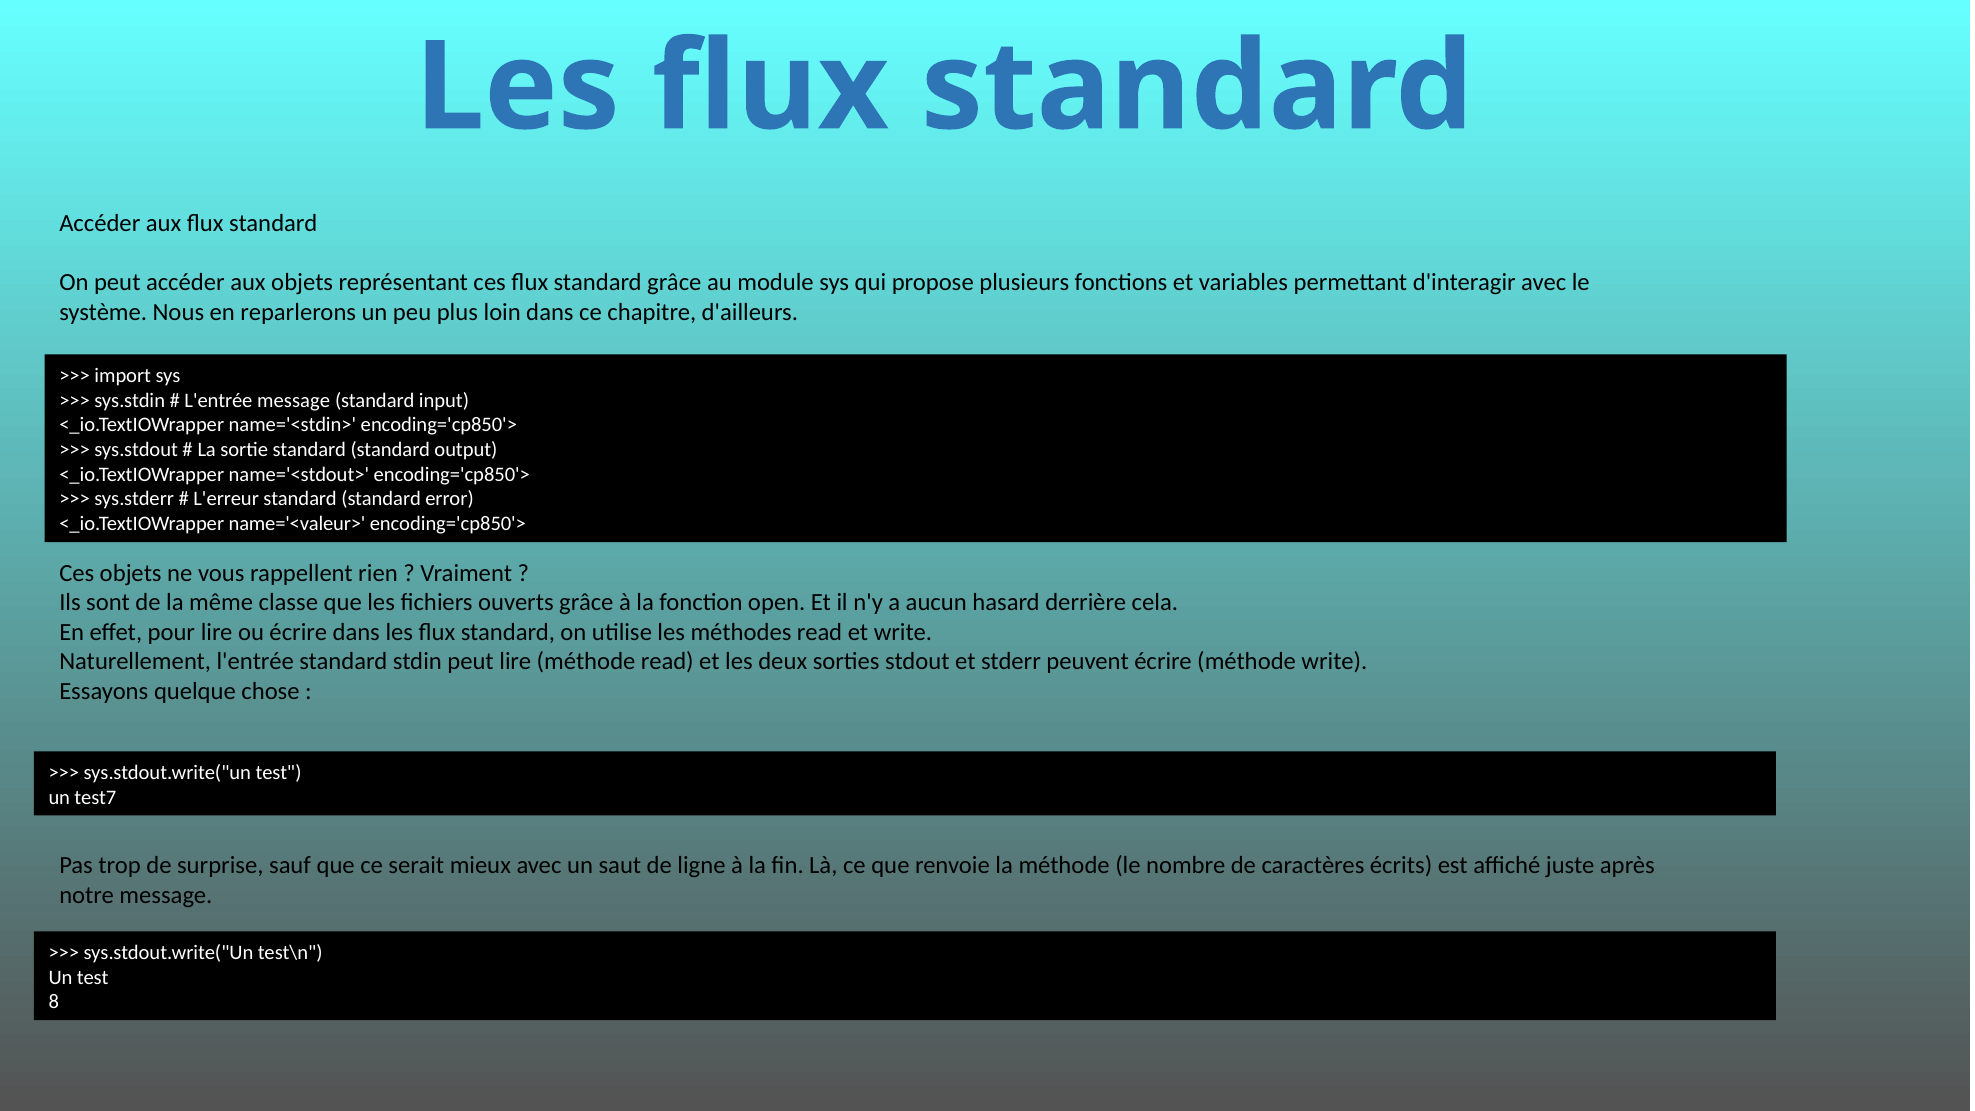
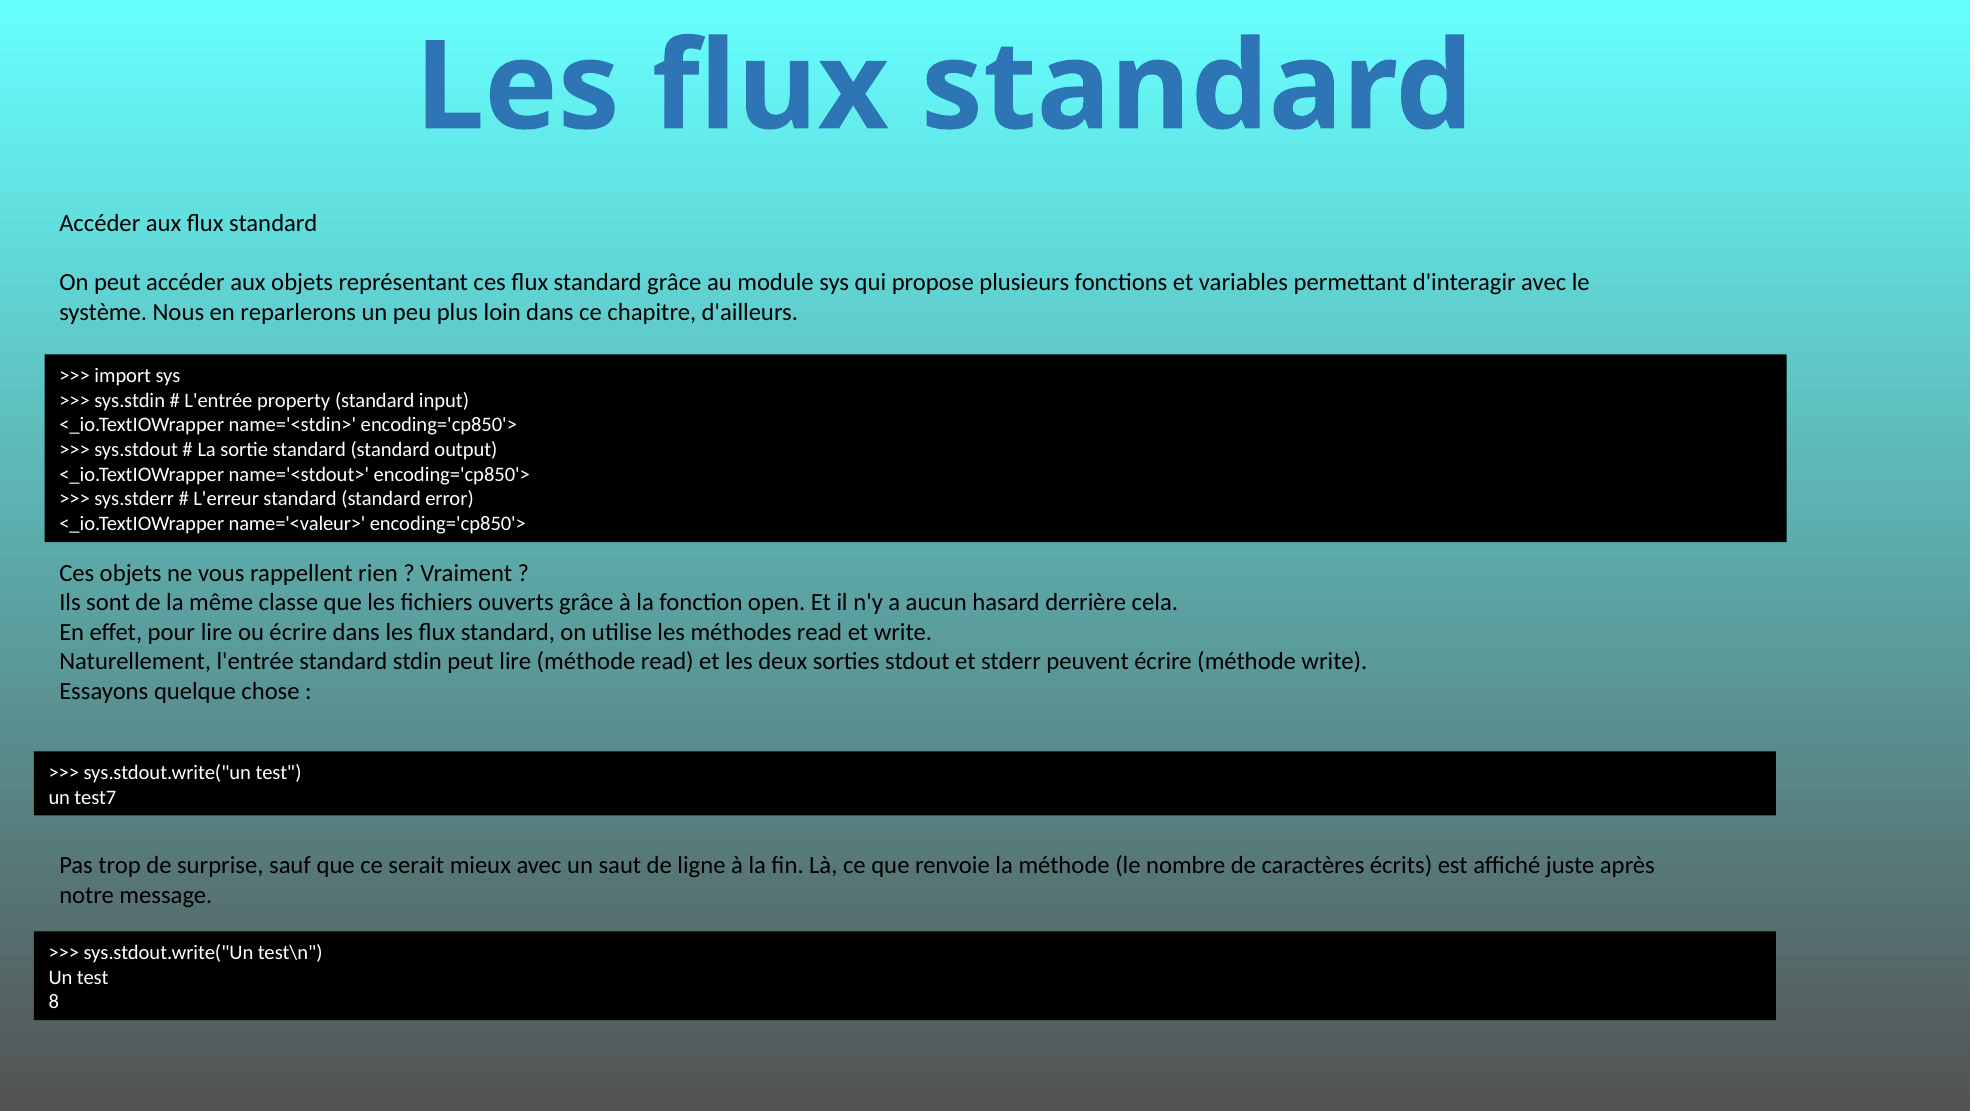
L'entrée message: message -> property
